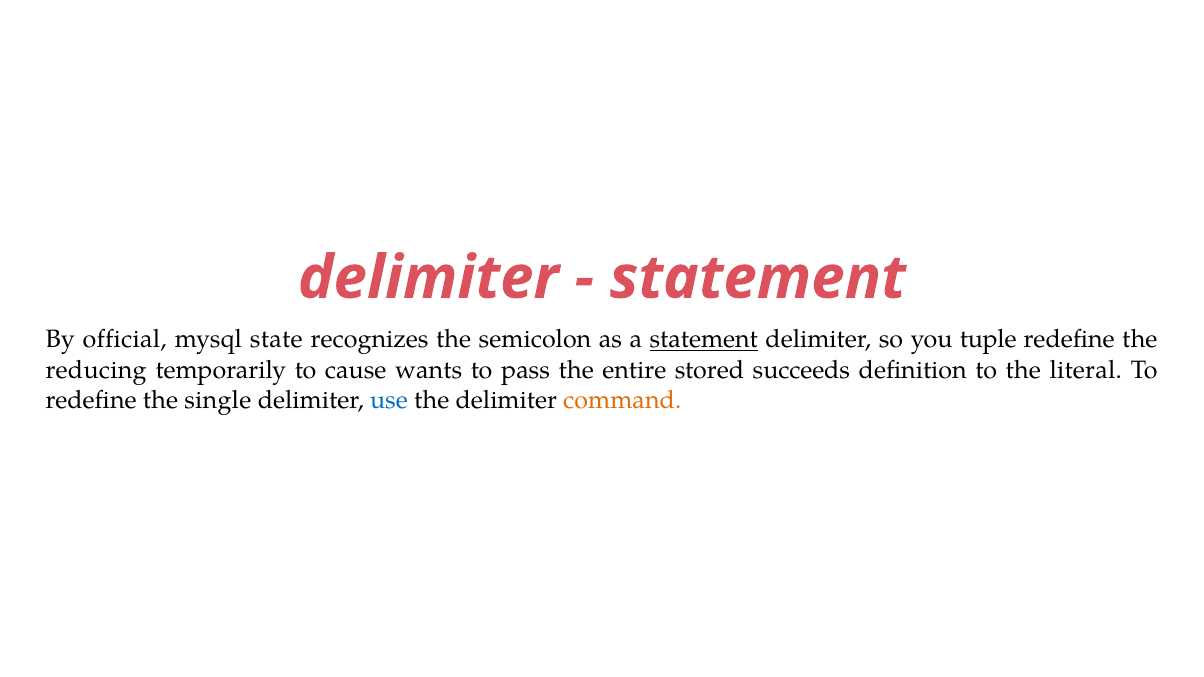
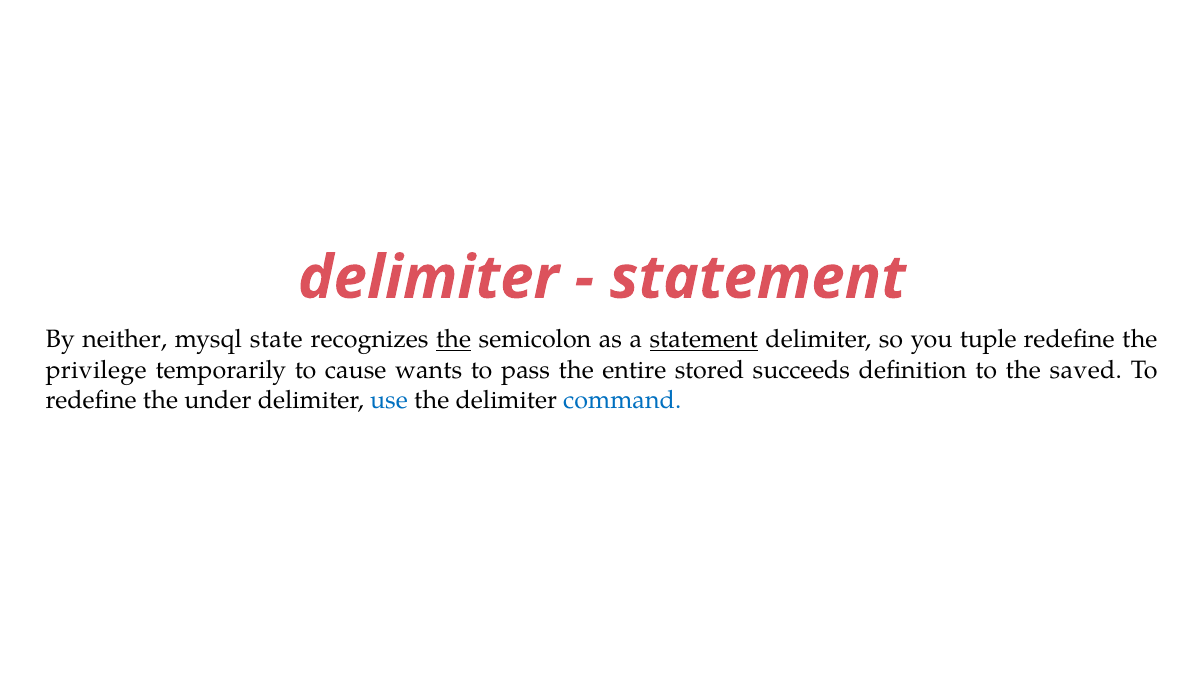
official: official -> neither
the at (454, 340) underline: none -> present
reducing: reducing -> privilege
literal: literal -> saved
single: single -> under
command colour: orange -> blue
